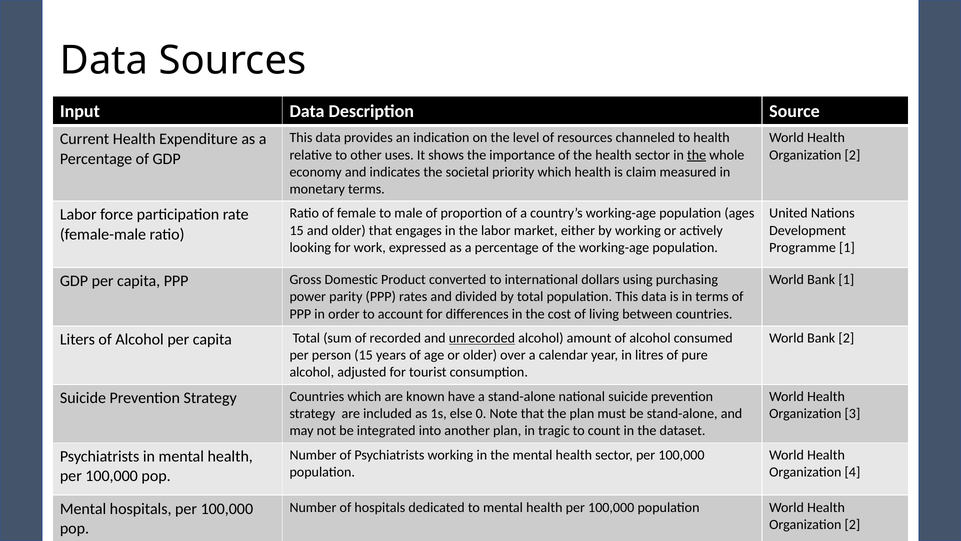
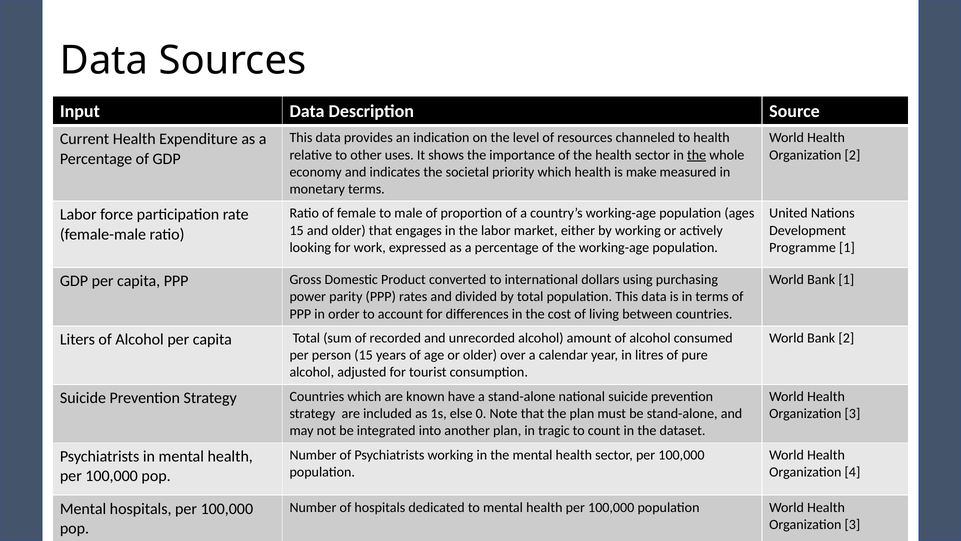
claim: claim -> make
unrecorded underline: present -> none
2 at (852, 524): 2 -> 3
